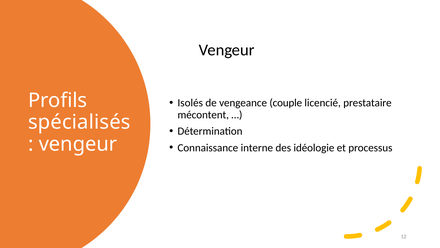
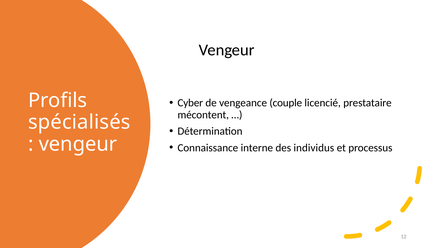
Isolés: Isolés -> Cyber
idéologie: idéologie -> individus
